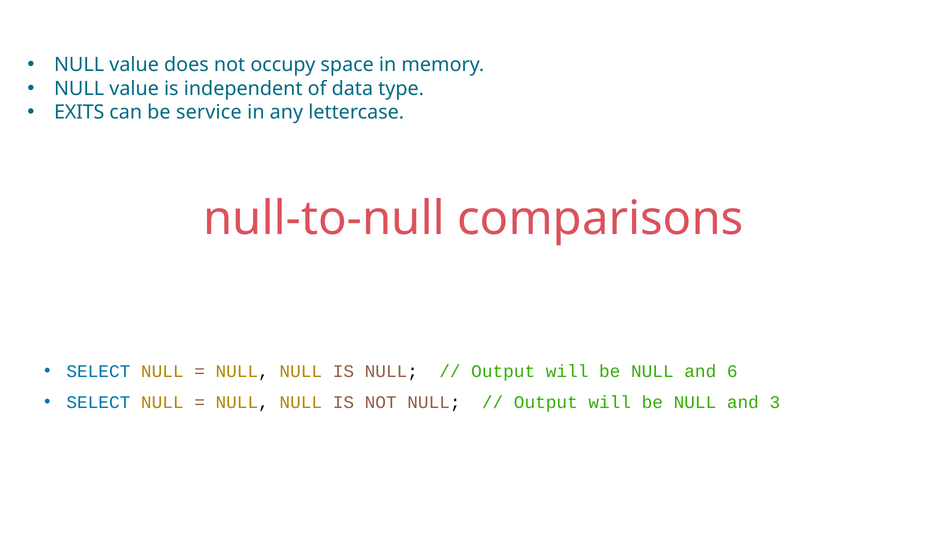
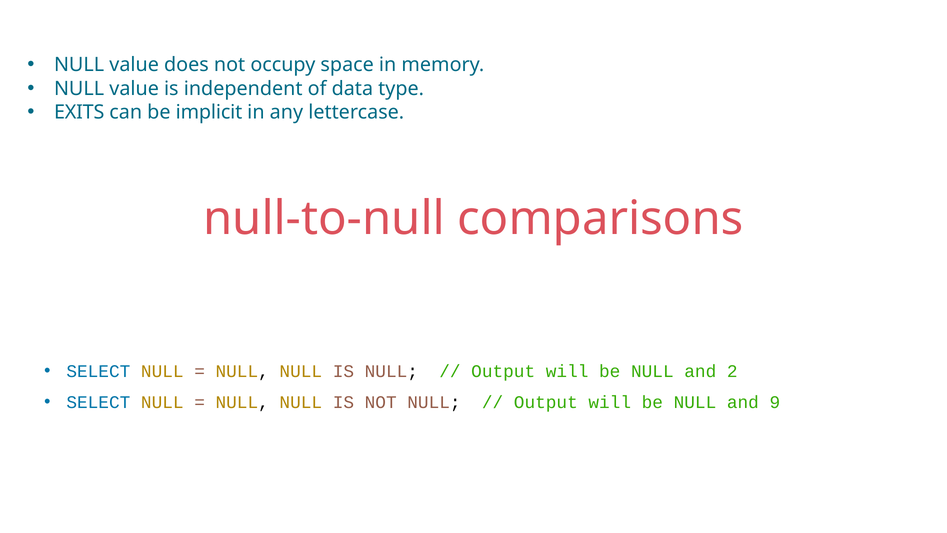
service: service -> implicit
6: 6 -> 2
3: 3 -> 9
